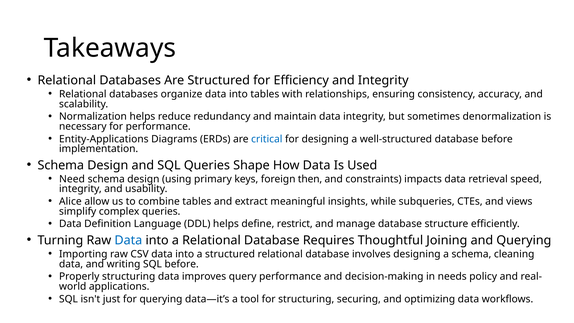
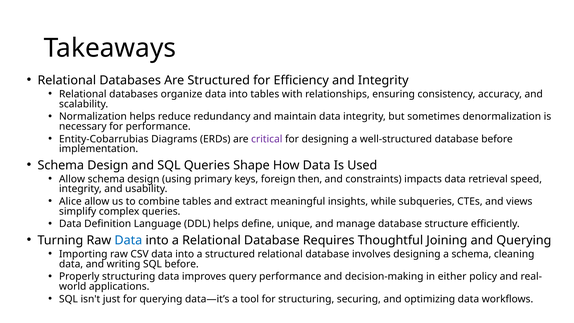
Entity-Applications: Entity-Applications -> Entity-Cobarrubias
critical colour: blue -> purple
Need at (72, 179): Need -> Allow
restrict: restrict -> unique
needs: needs -> either
